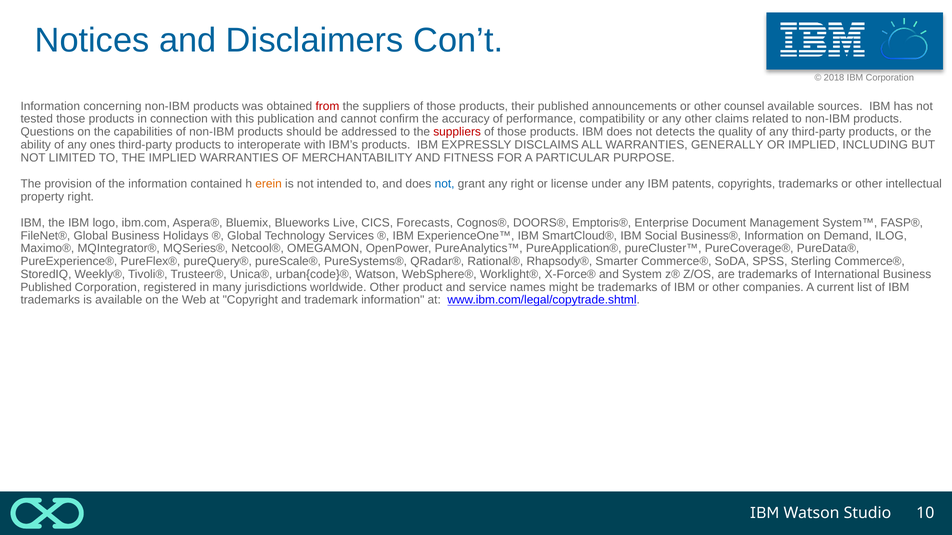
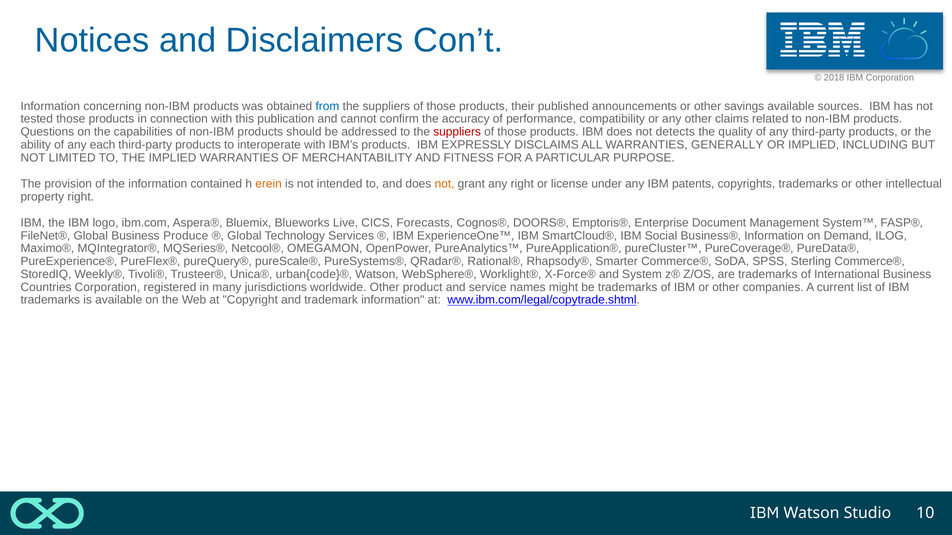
from colour: red -> blue
counsel: counsel -> savings
ones: ones -> each
not at (445, 184) colour: blue -> orange
Holidays: Holidays -> Produce
Published at (46, 287): Published -> Countries
